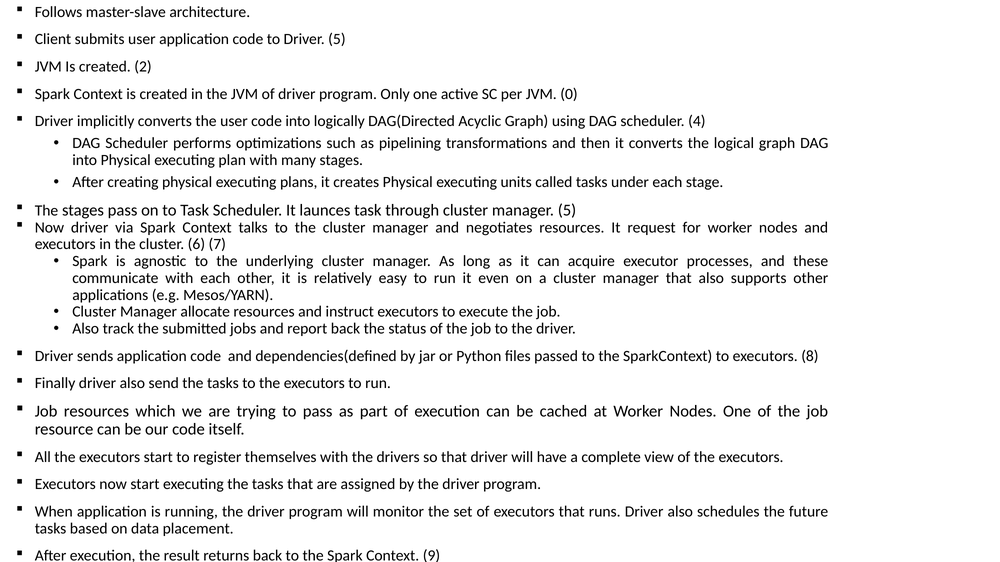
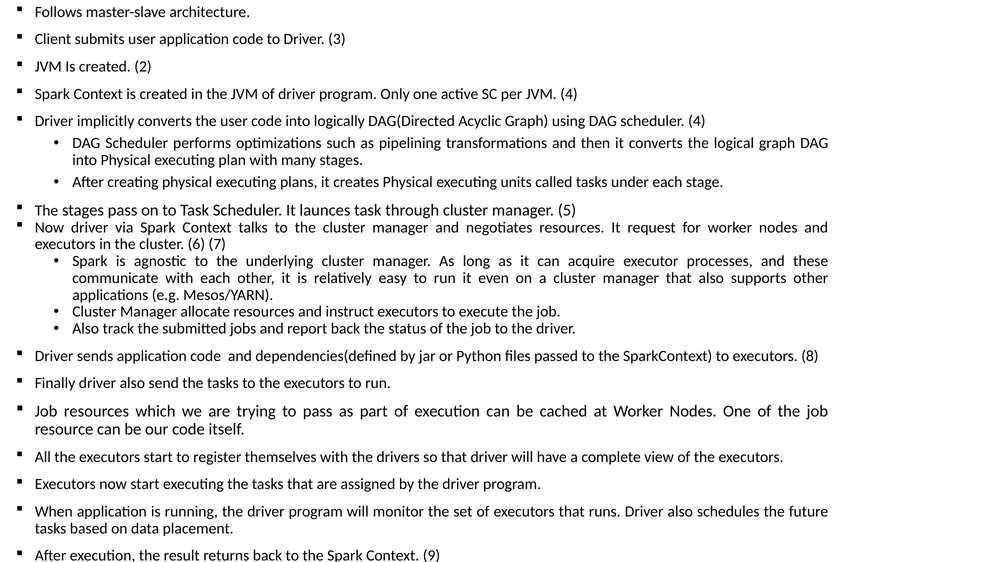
Driver 5: 5 -> 3
JVM 0: 0 -> 4
